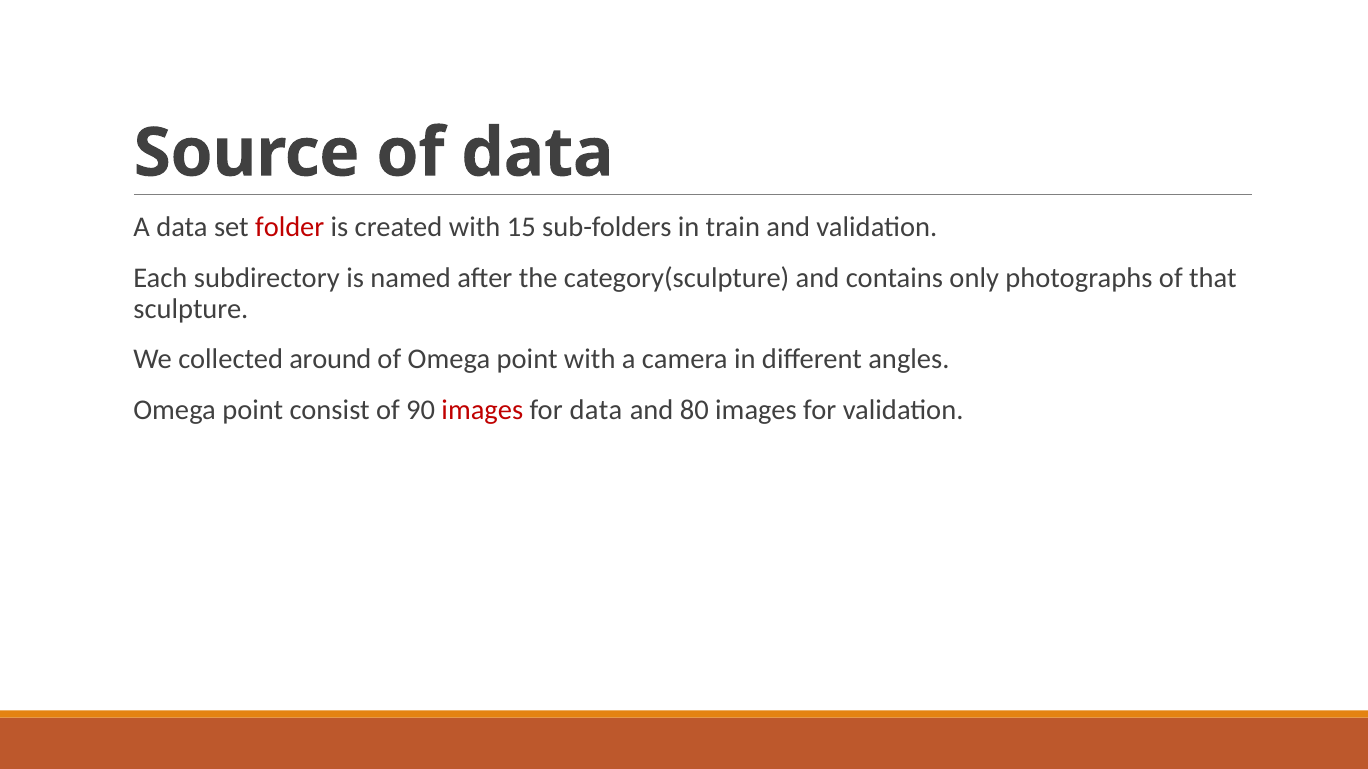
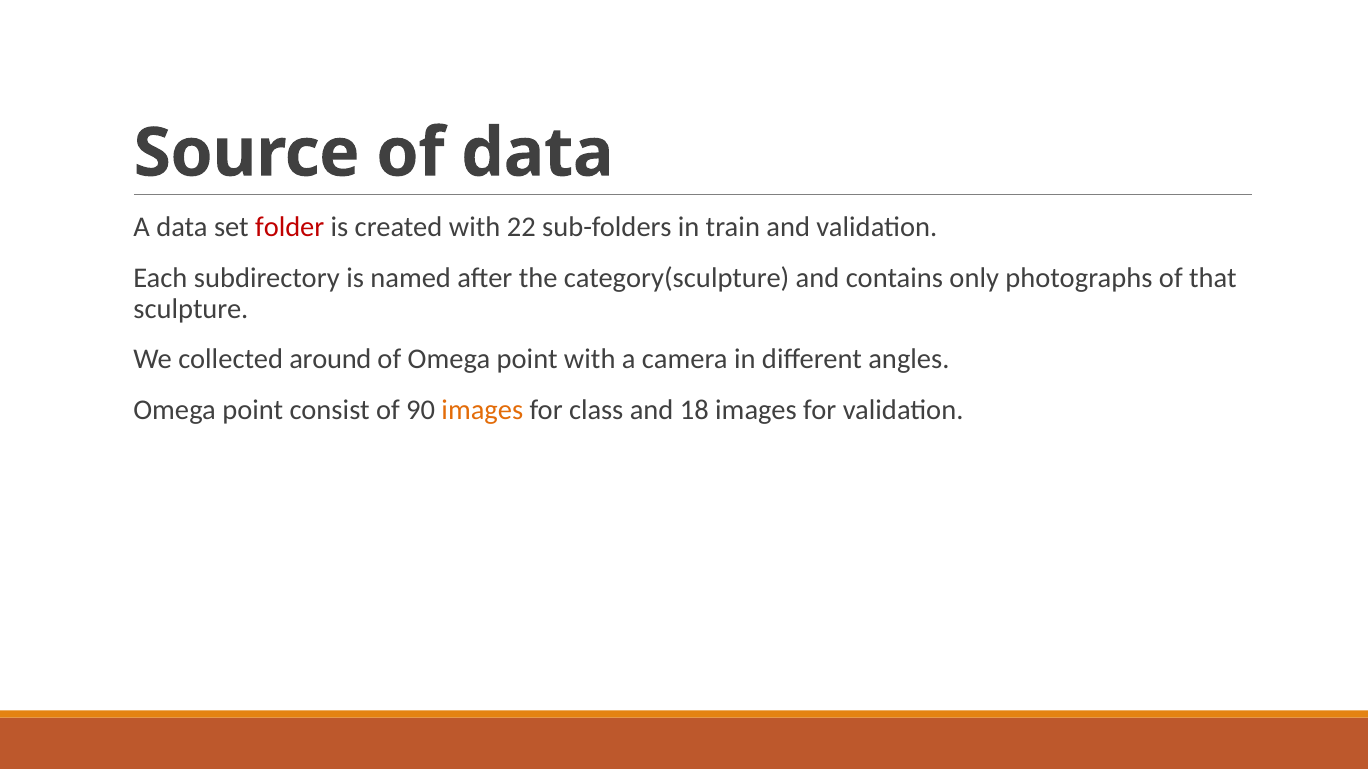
15: 15 -> 22
images at (482, 410) colour: red -> orange
for data: data -> class
80: 80 -> 18
